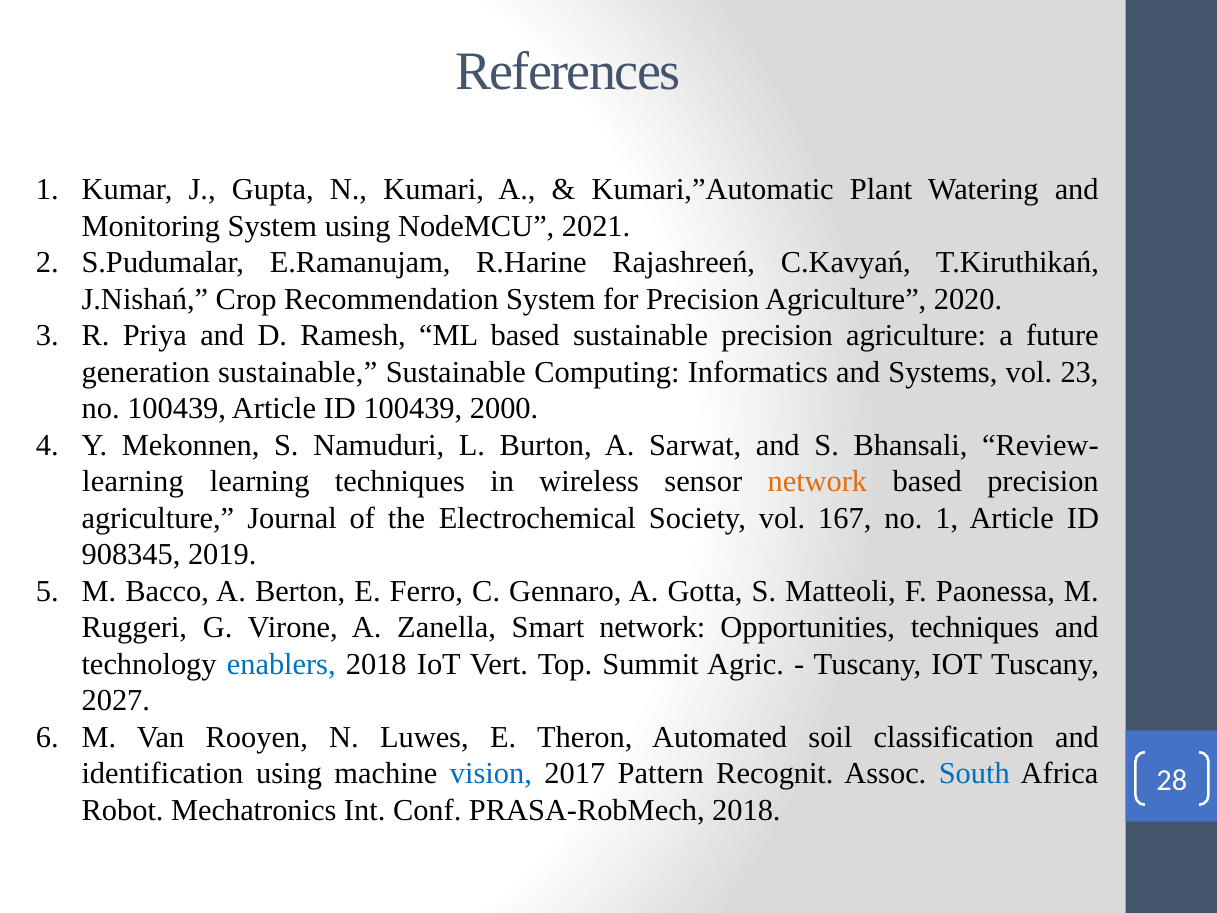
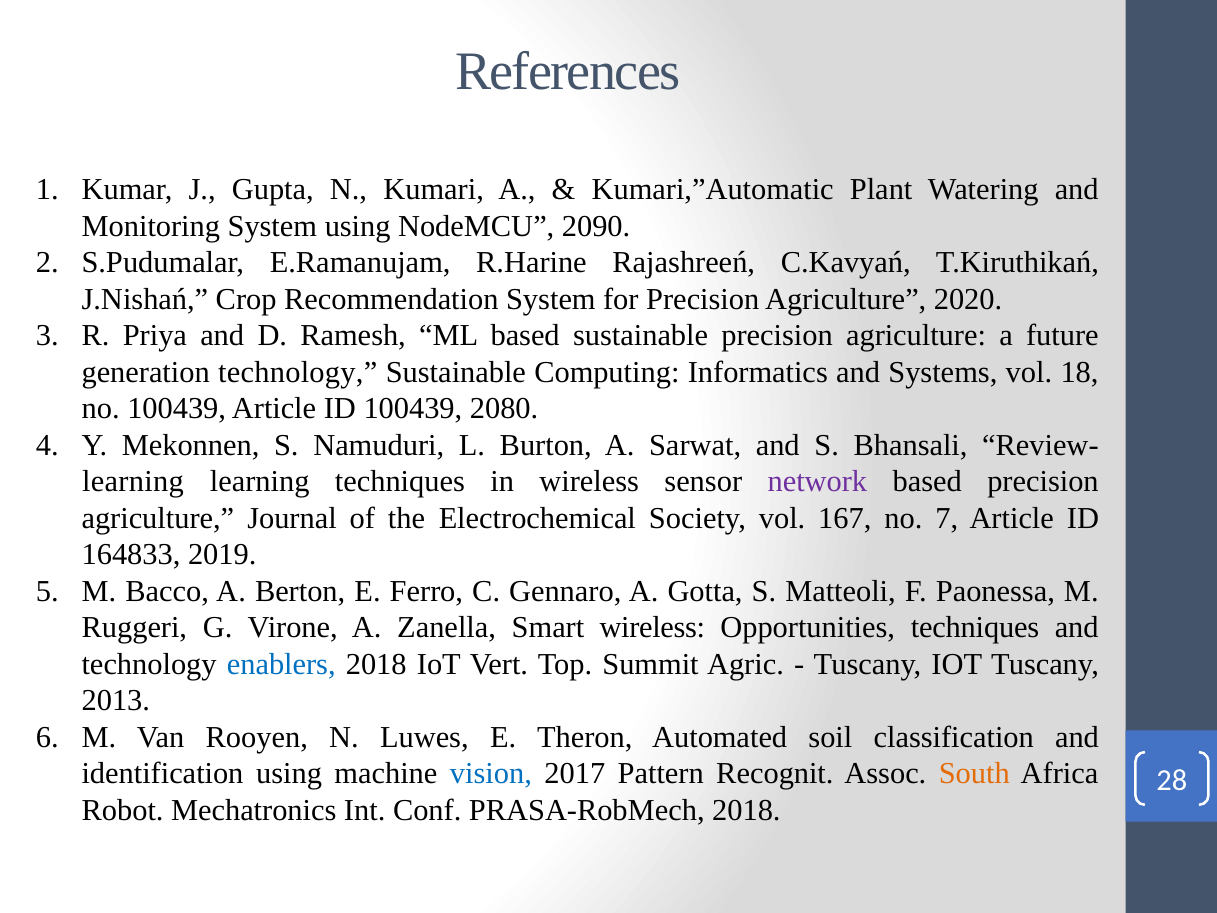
2021: 2021 -> 2090
generation sustainable: sustainable -> technology
23: 23 -> 18
2000: 2000 -> 2080
network at (817, 482) colour: orange -> purple
no 1: 1 -> 7
908345: 908345 -> 164833
Smart network: network -> wireless
2027: 2027 -> 2013
South colour: blue -> orange
